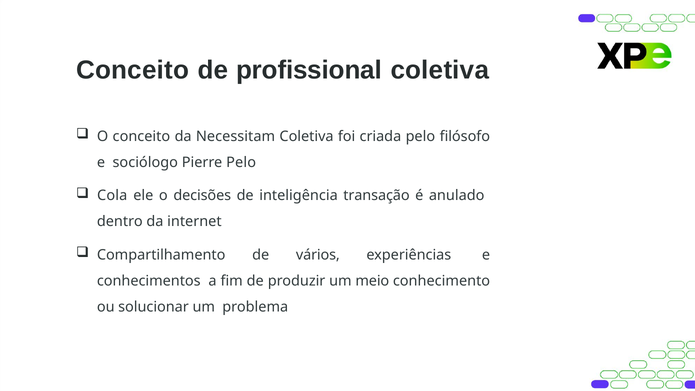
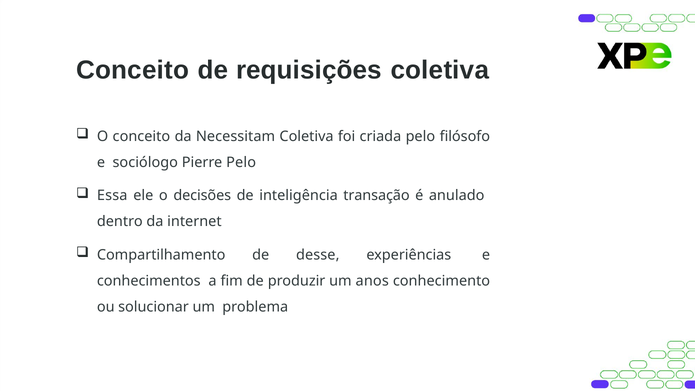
profissional: profissional -> requisições
Cola: Cola -> Essa
vários: vários -> desse
meio: meio -> anos
